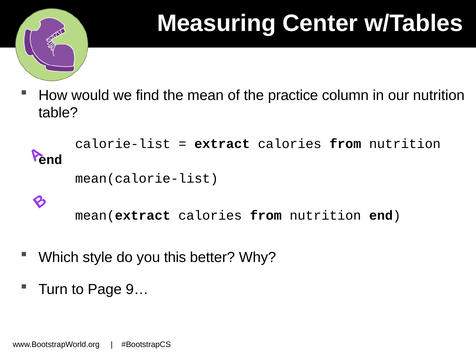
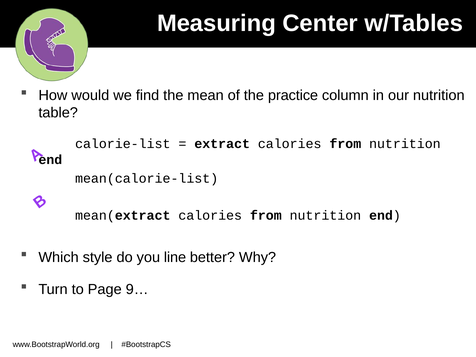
this: this -> line
